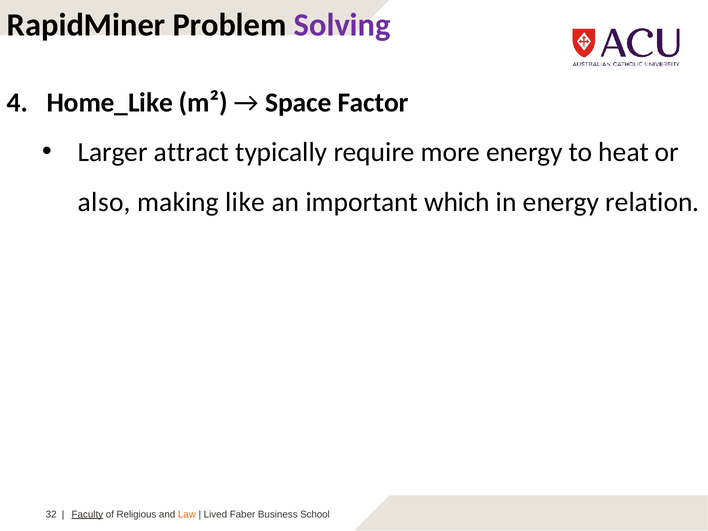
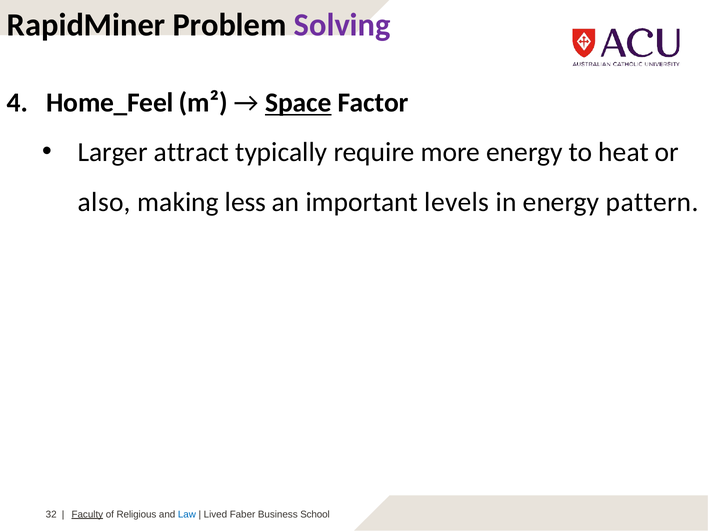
Home_Like: Home_Like -> Home_Feel
Space underline: none -> present
like: like -> less
which: which -> levels
relation: relation -> pattern
Law colour: orange -> blue
